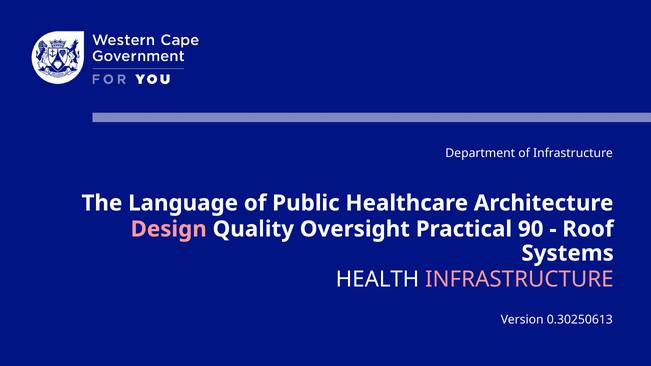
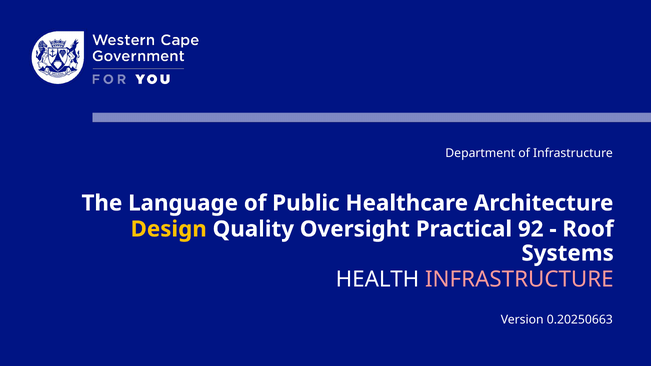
Design colour: pink -> yellow
90: 90 -> 92
0.30250613: 0.30250613 -> 0.20250663
